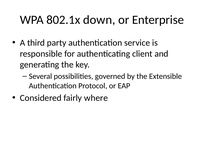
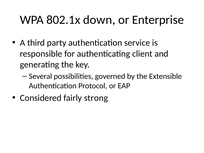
where: where -> strong
